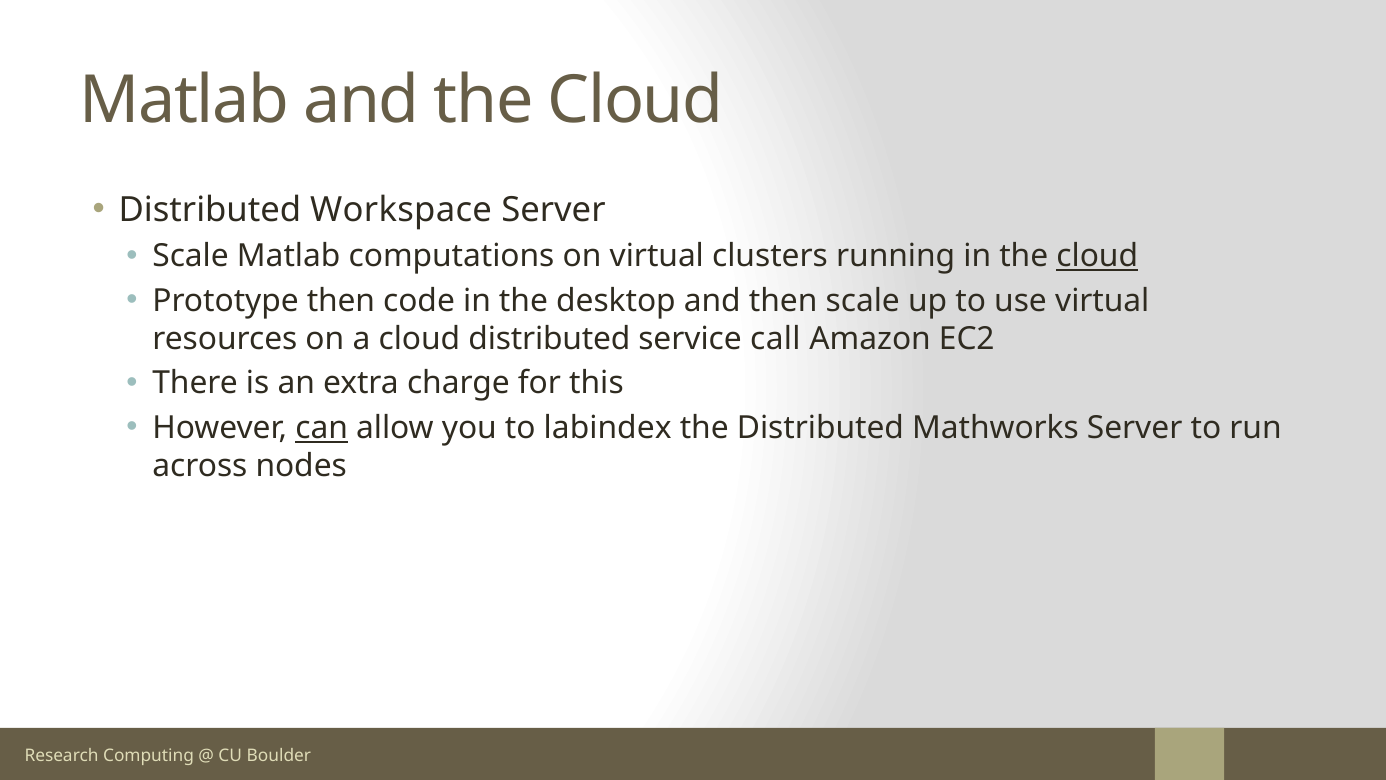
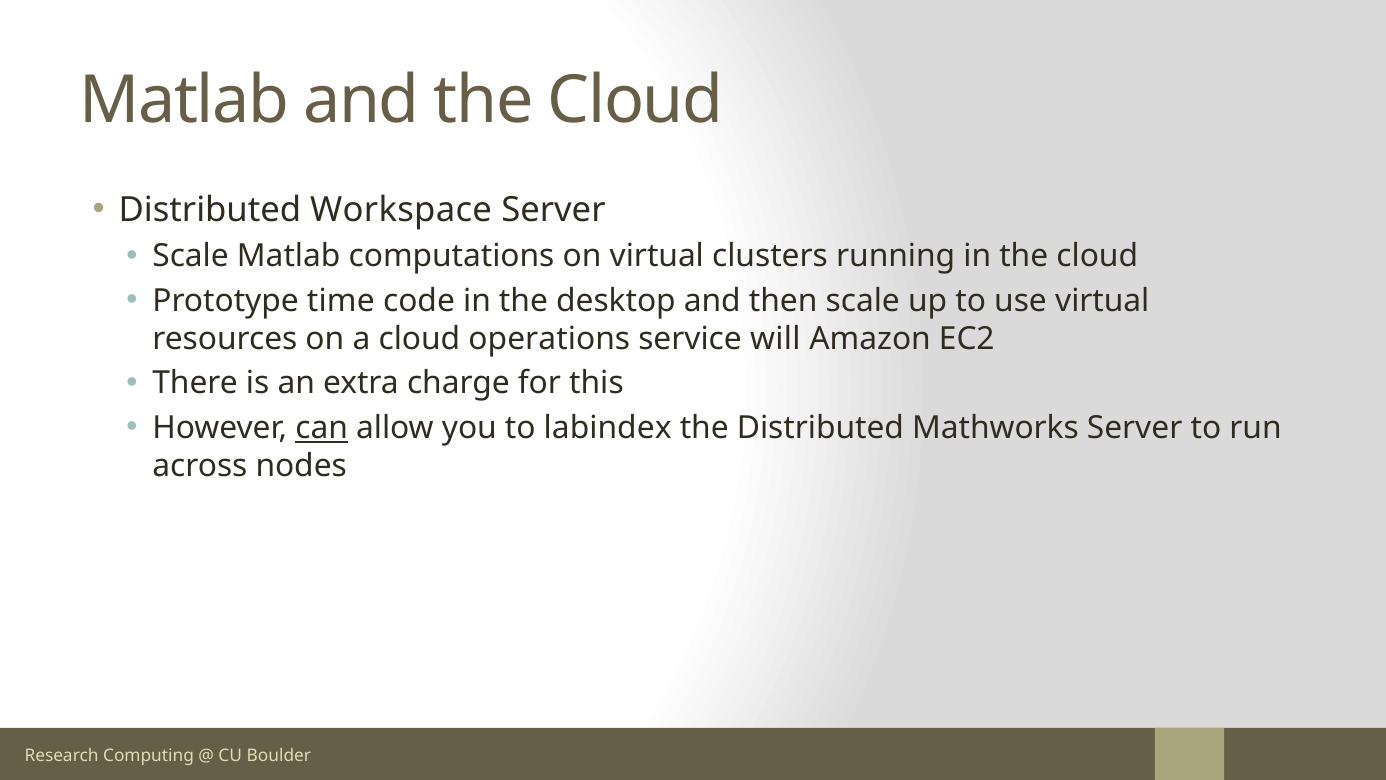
cloud at (1097, 256) underline: present -> none
Prototype then: then -> time
cloud distributed: distributed -> operations
call: call -> will
